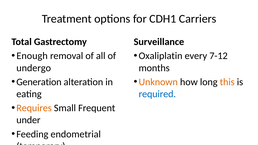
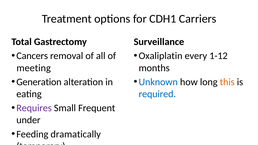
Enough: Enough -> Cancers
7-12: 7-12 -> 1-12
undergo: undergo -> meeting
Unknown colour: orange -> blue
Requires colour: orange -> purple
endometrial: endometrial -> dramatically
